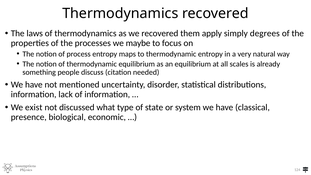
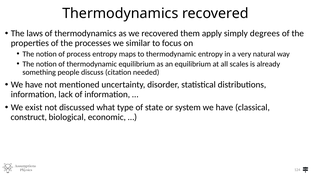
maybe: maybe -> similar
presence: presence -> construct
